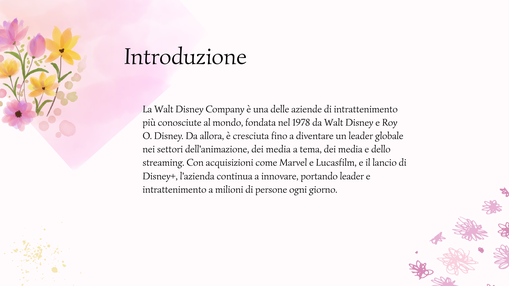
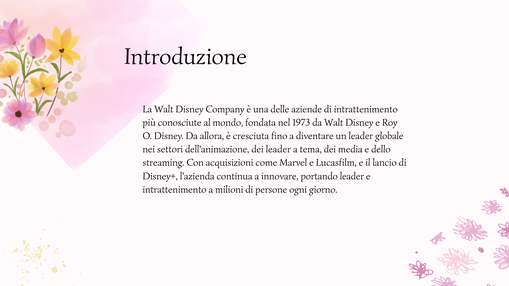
1978: 1978 -> 1973
dell'animazione dei media: media -> leader
